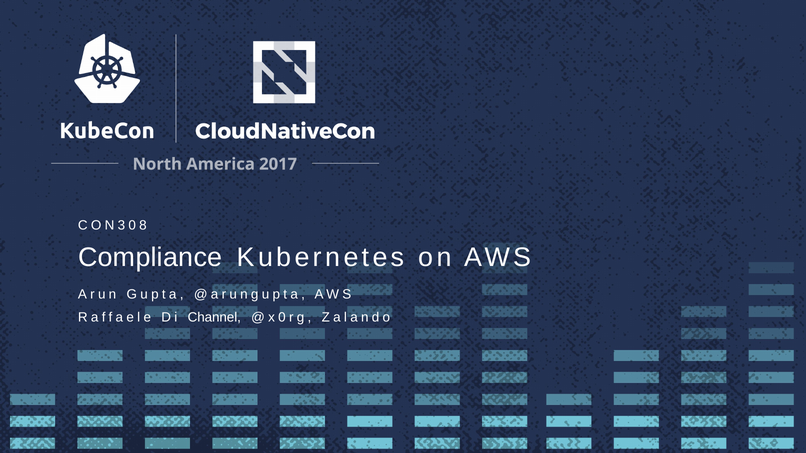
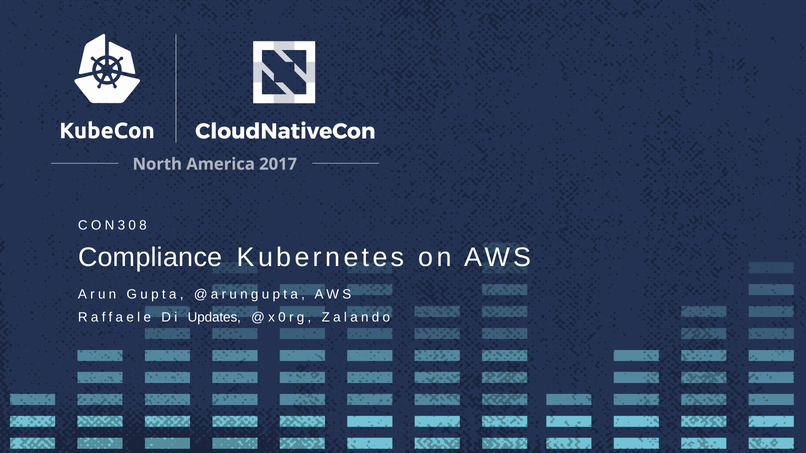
Channel: Channel -> Updates
